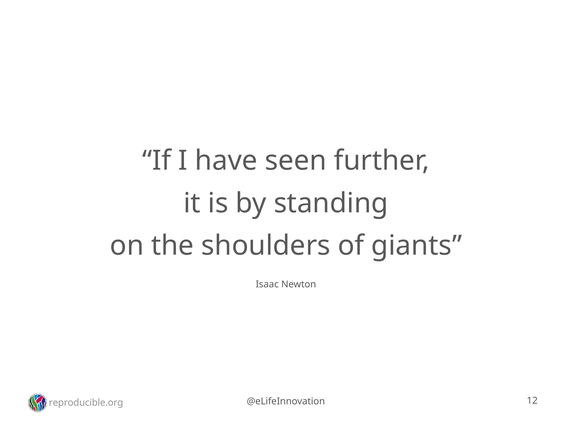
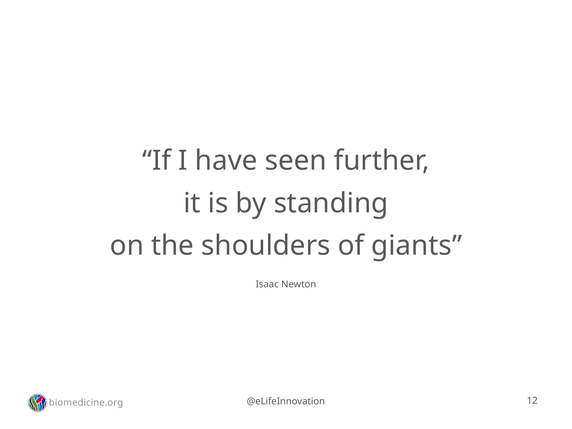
reproducible.org: reproducible.org -> biomedicine.org
